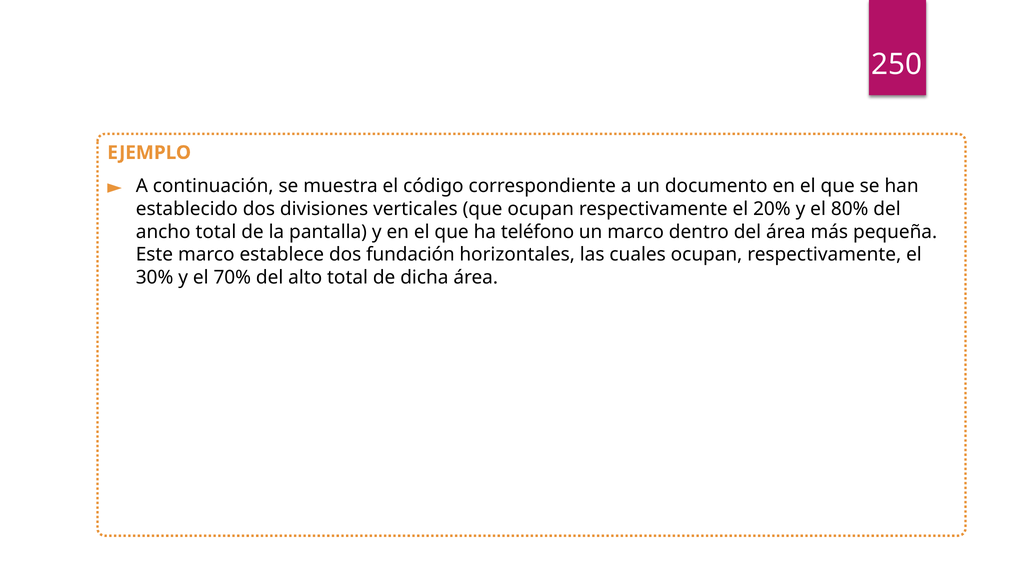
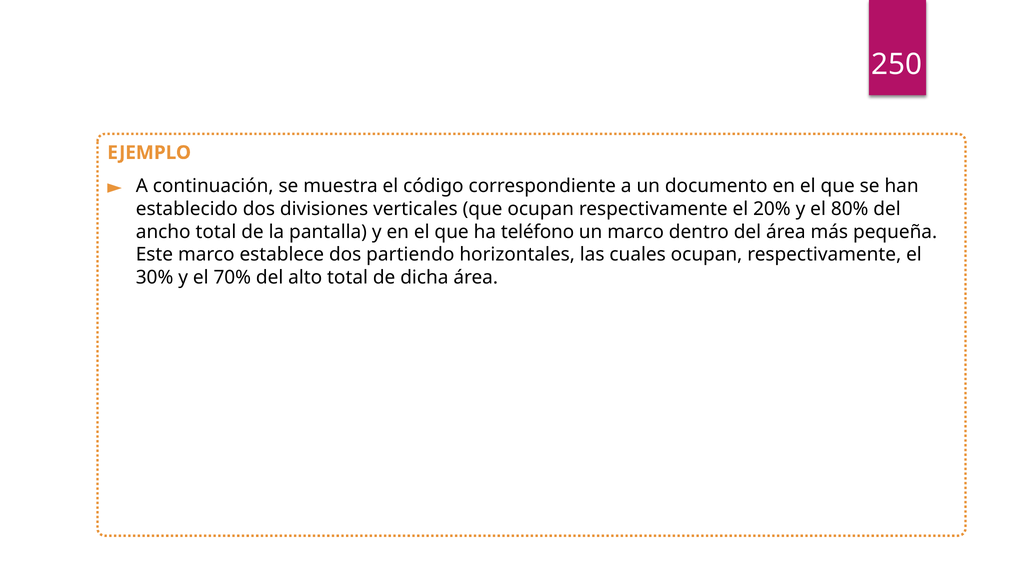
fundación: fundación -> partiendo
